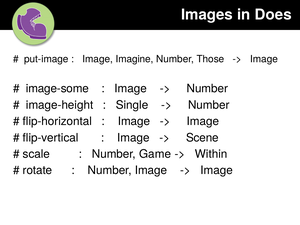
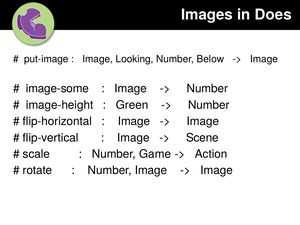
Imagine: Imagine -> Looking
Those: Those -> Below
Single: Single -> Green
Within: Within -> Action
